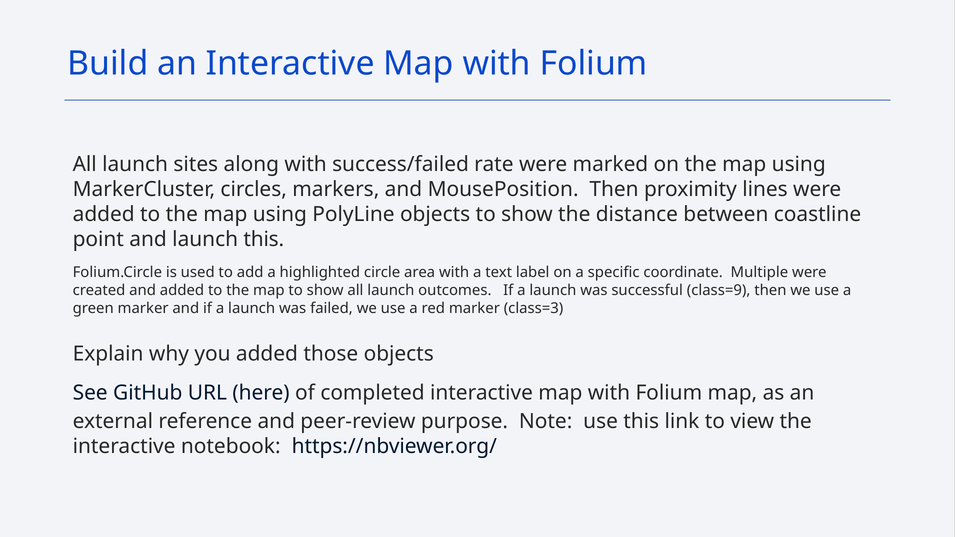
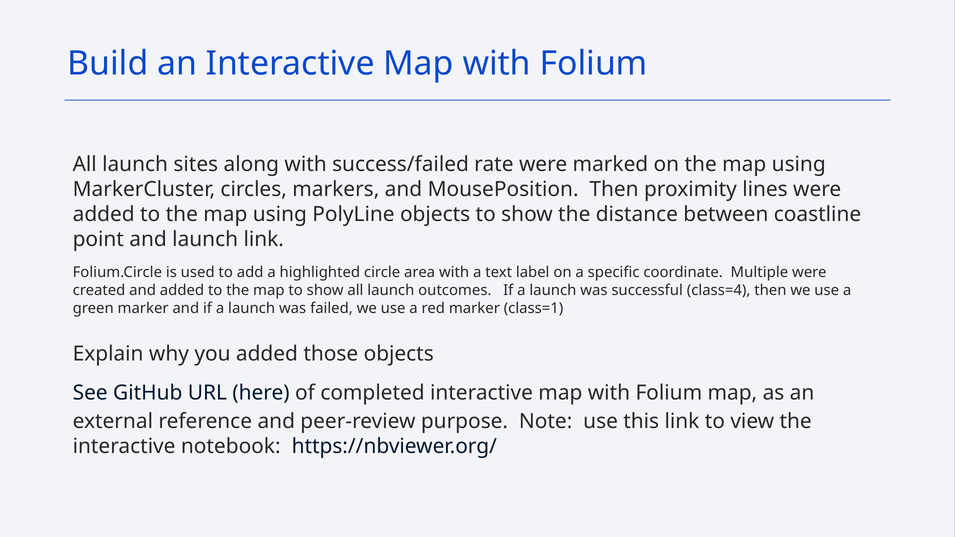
launch this: this -> link
class=9: class=9 -> class=4
class=3: class=3 -> class=1
